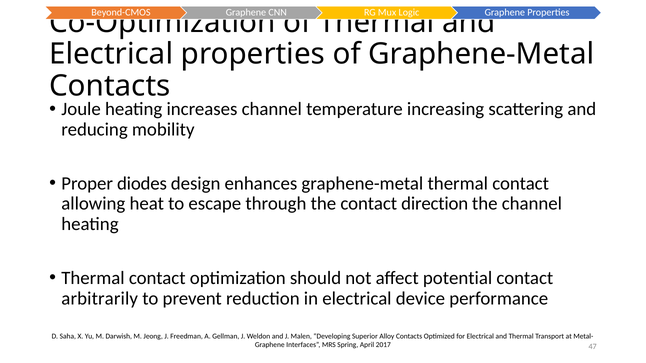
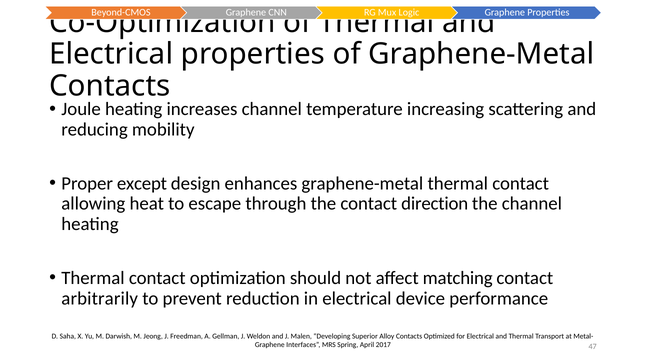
diodes: diodes -> except
potential: potential -> matching
